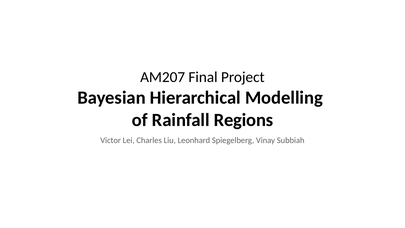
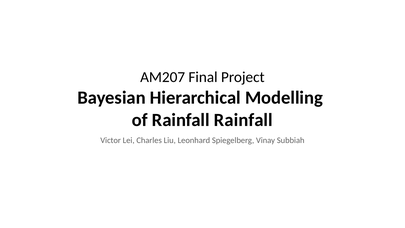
Rainfall Regions: Regions -> Rainfall
